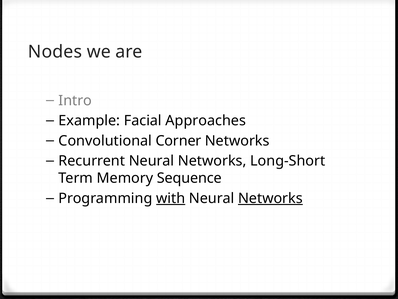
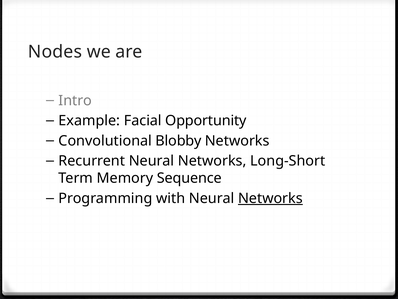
Approaches: Approaches -> Opportunity
Corner: Corner -> Blobby
with underline: present -> none
